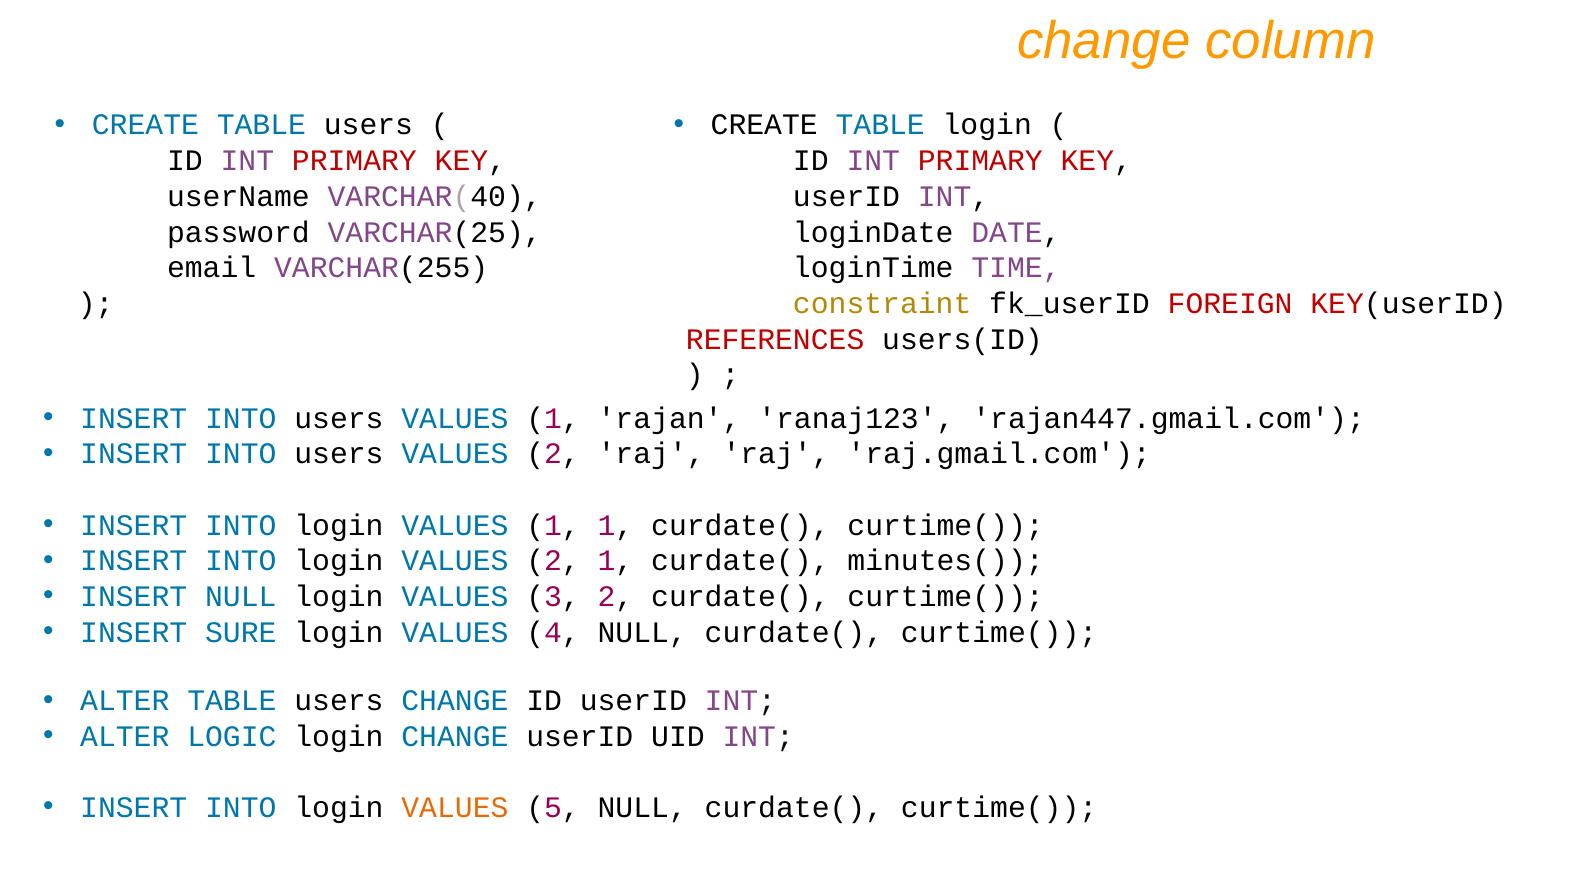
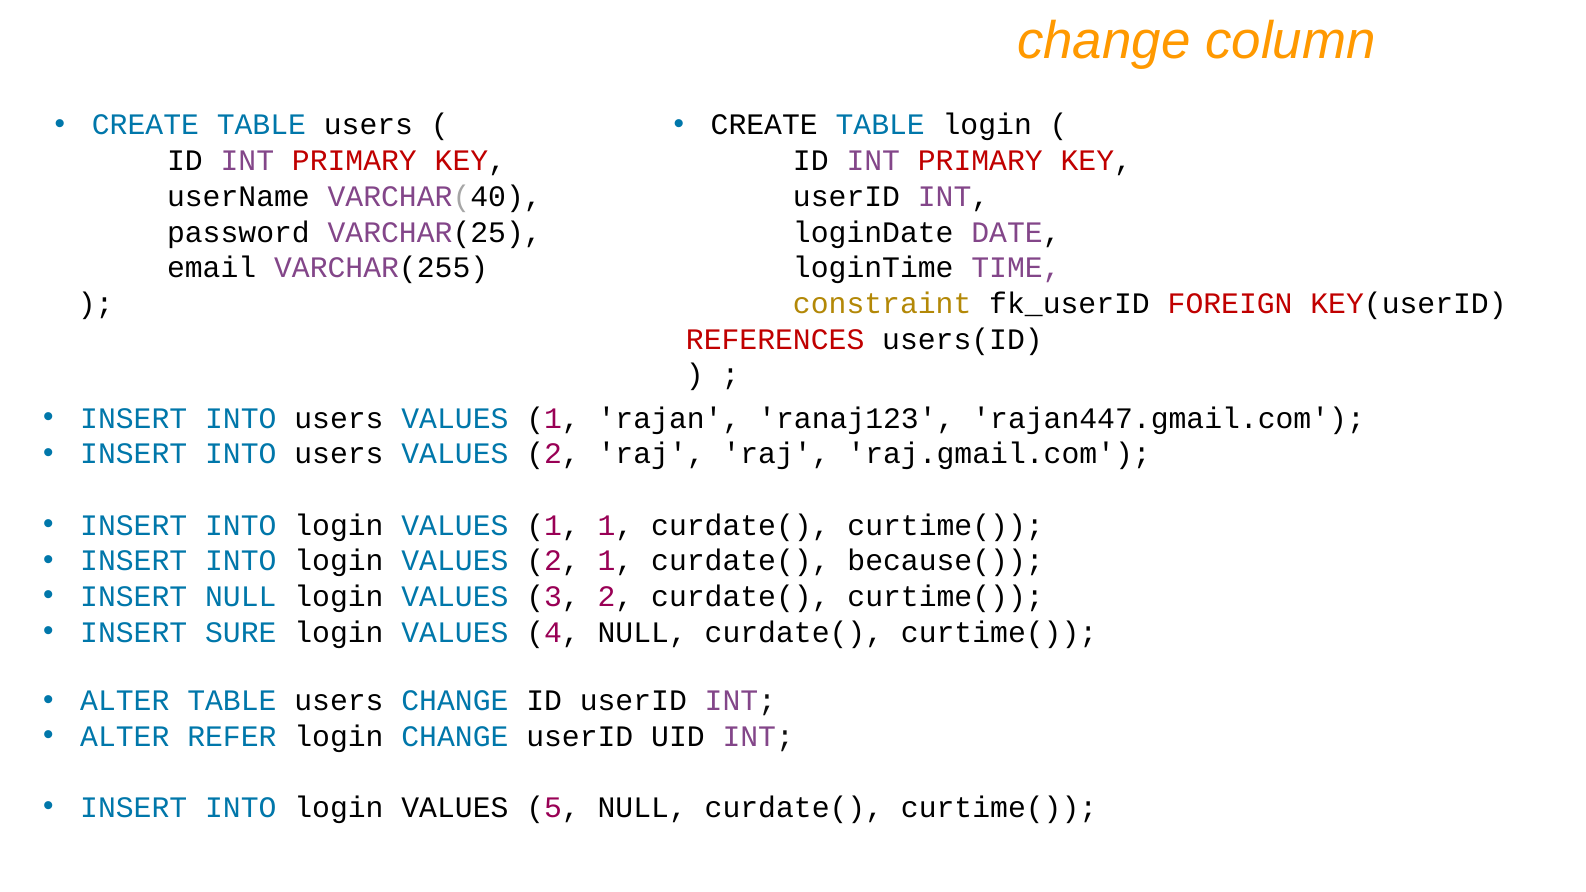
minutes(: minutes( -> because(
LOGIC: LOGIC -> REFER
VALUES at (455, 808) colour: orange -> black
